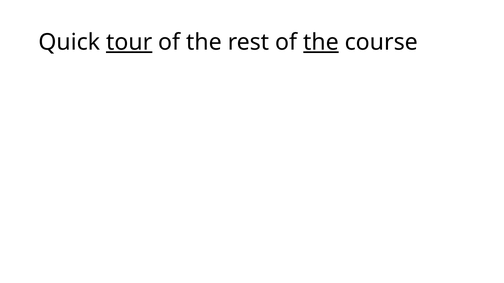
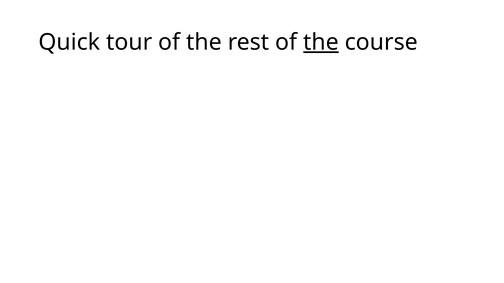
tour underline: present -> none
